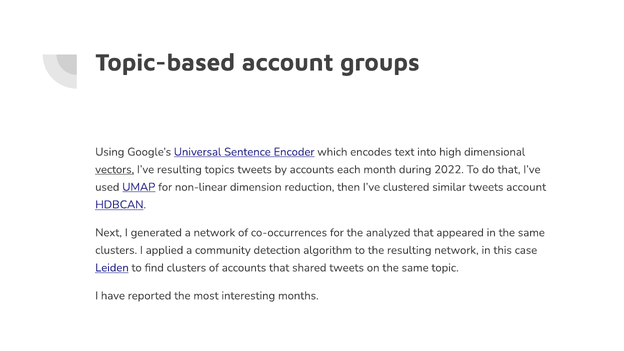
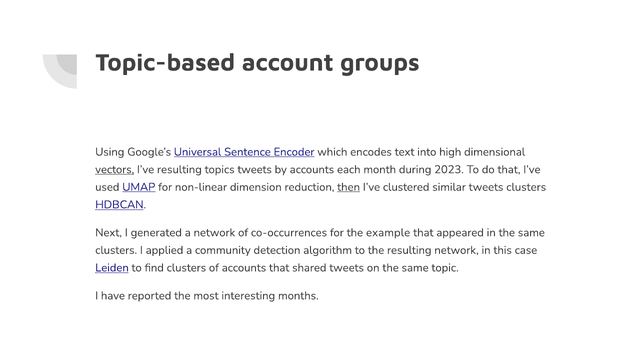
2022: 2022 -> 2023
then underline: none -> present
tweets account: account -> clusters
analyzed: analyzed -> example
